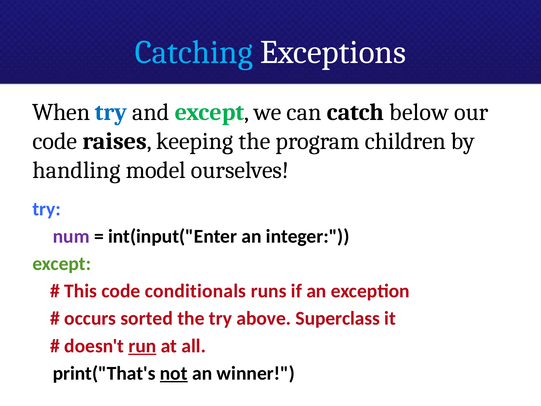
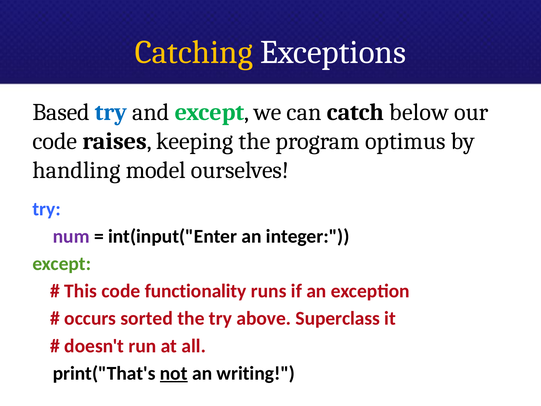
Catching colour: light blue -> yellow
When: When -> Based
children: children -> optimus
conditionals: conditionals -> functionality
run underline: present -> none
winner: winner -> writing
